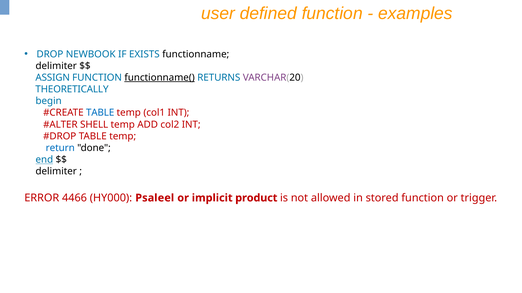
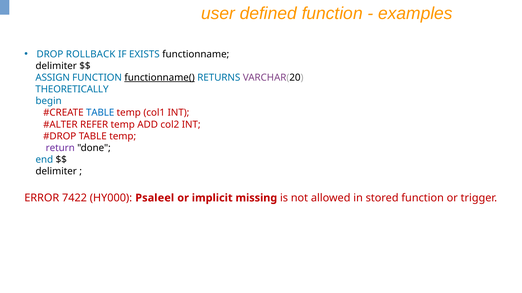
NEWBOOK: NEWBOOK -> ROLLBACK
SHELL: SHELL -> REFER
return colour: blue -> purple
end underline: present -> none
4466: 4466 -> 7422
product: product -> missing
